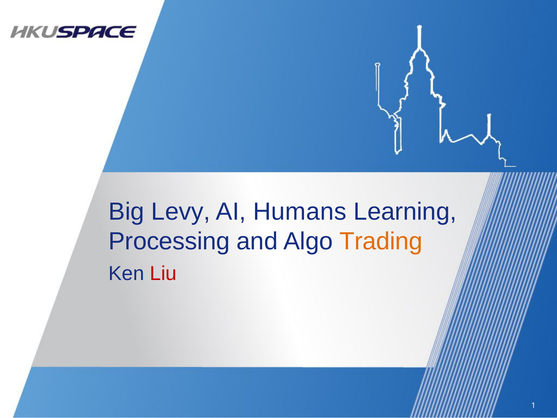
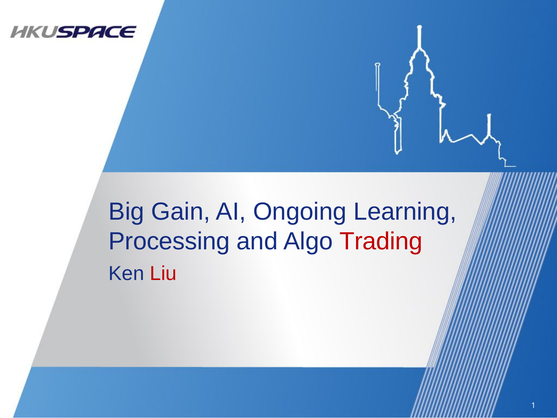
Levy: Levy -> Gain
Humans: Humans -> Ongoing
Trading colour: orange -> red
